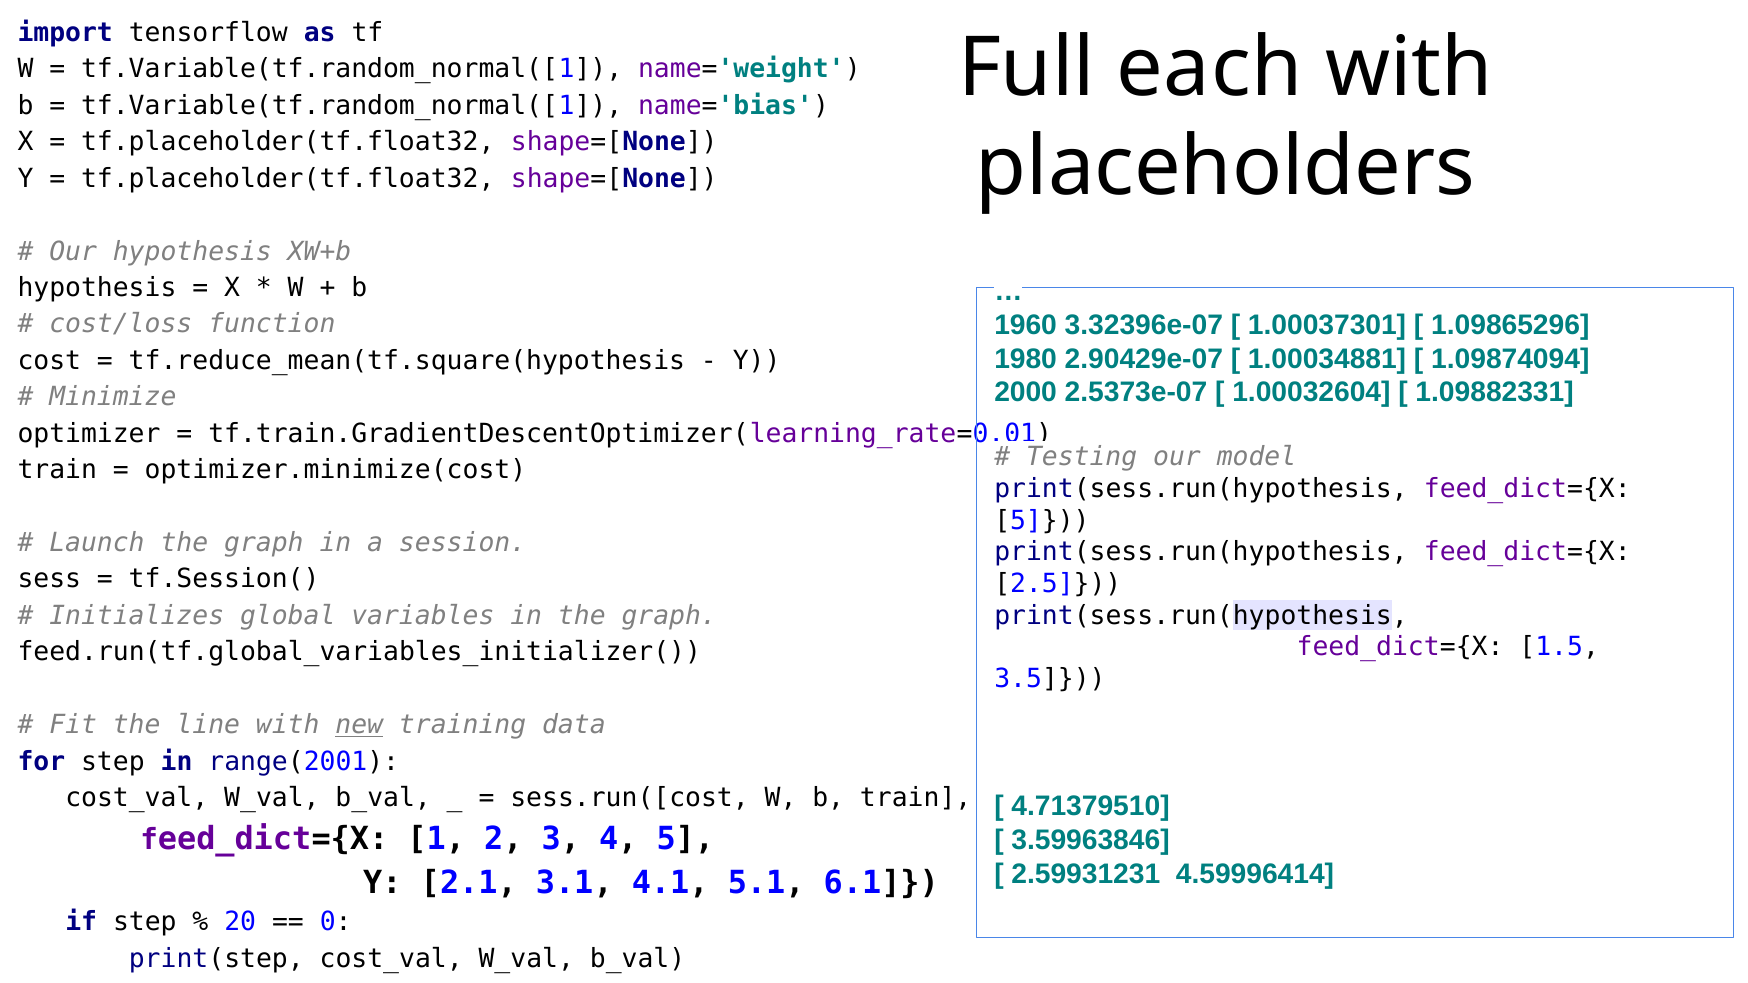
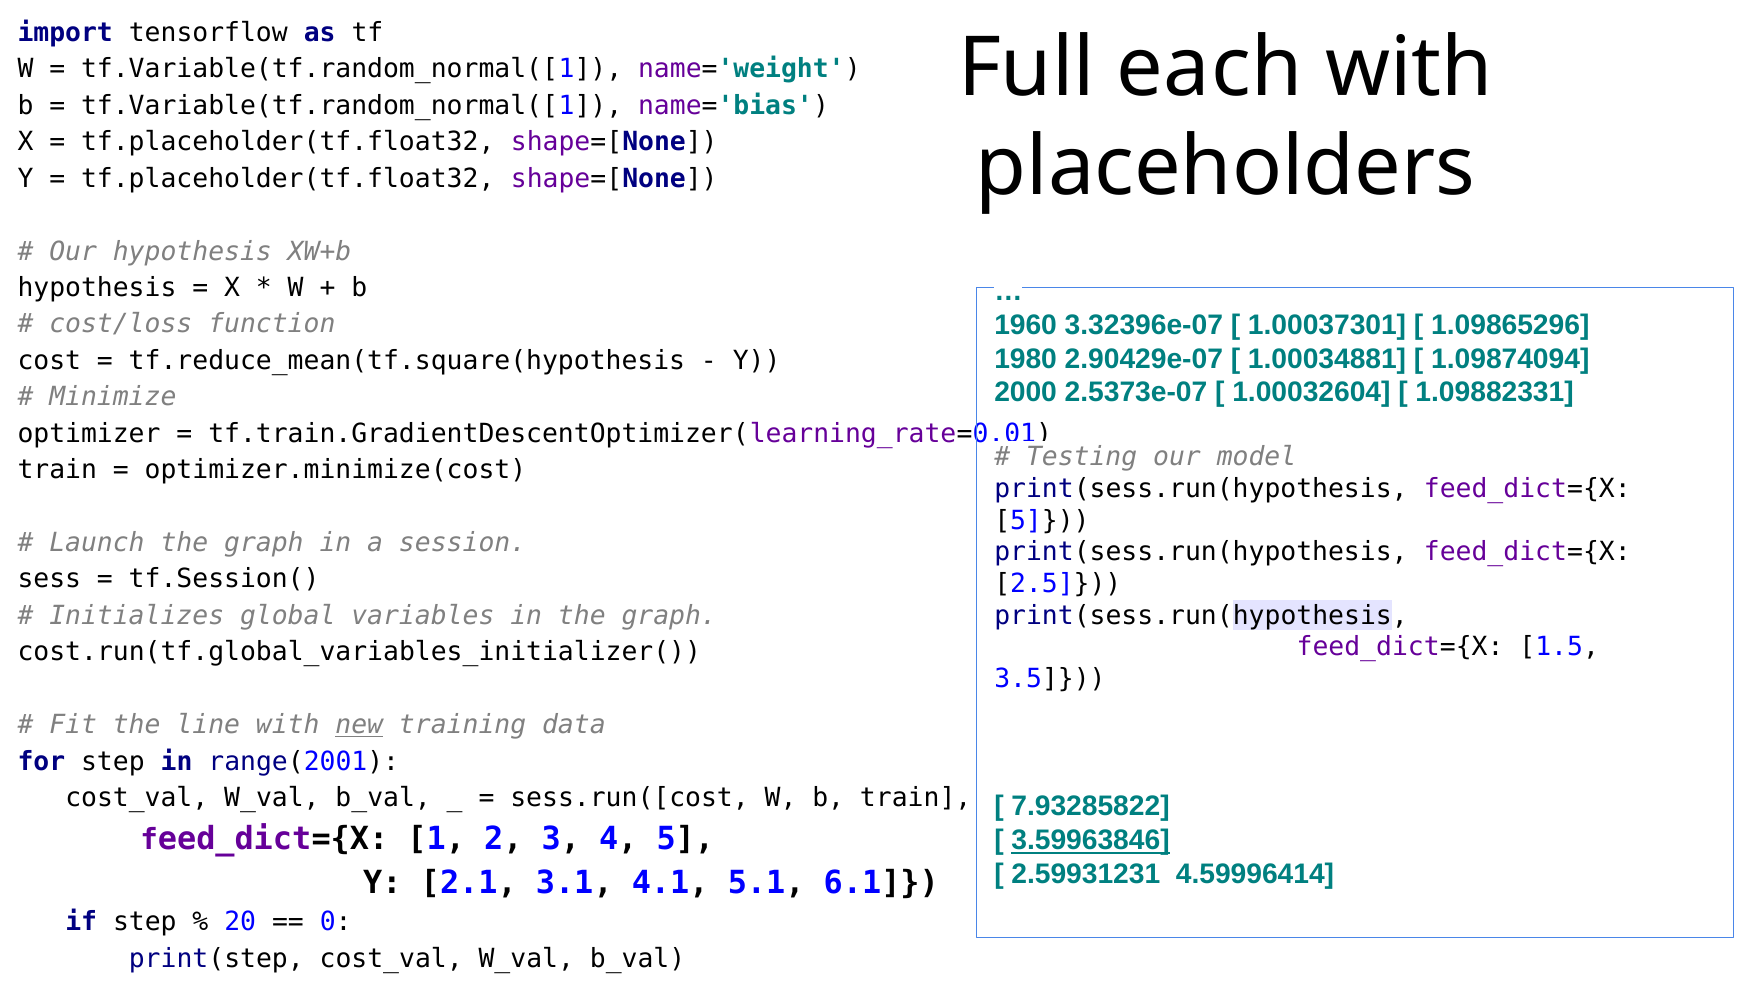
feed.run(tf.global_variables_initializer(: feed.run(tf.global_variables_initializer( -> cost.run(tf.global_variables_initializer(
4.71379510: 4.71379510 -> 7.93285822
3.59963846 underline: none -> present
